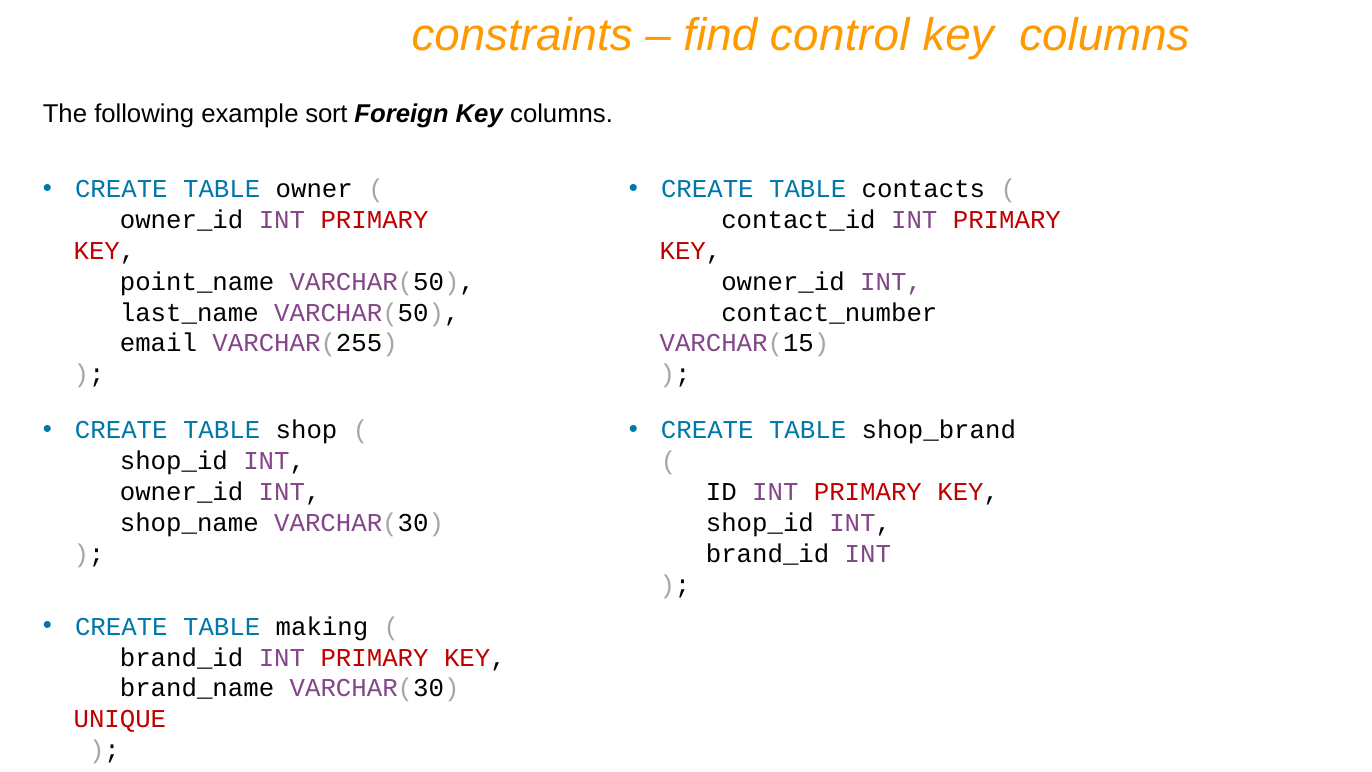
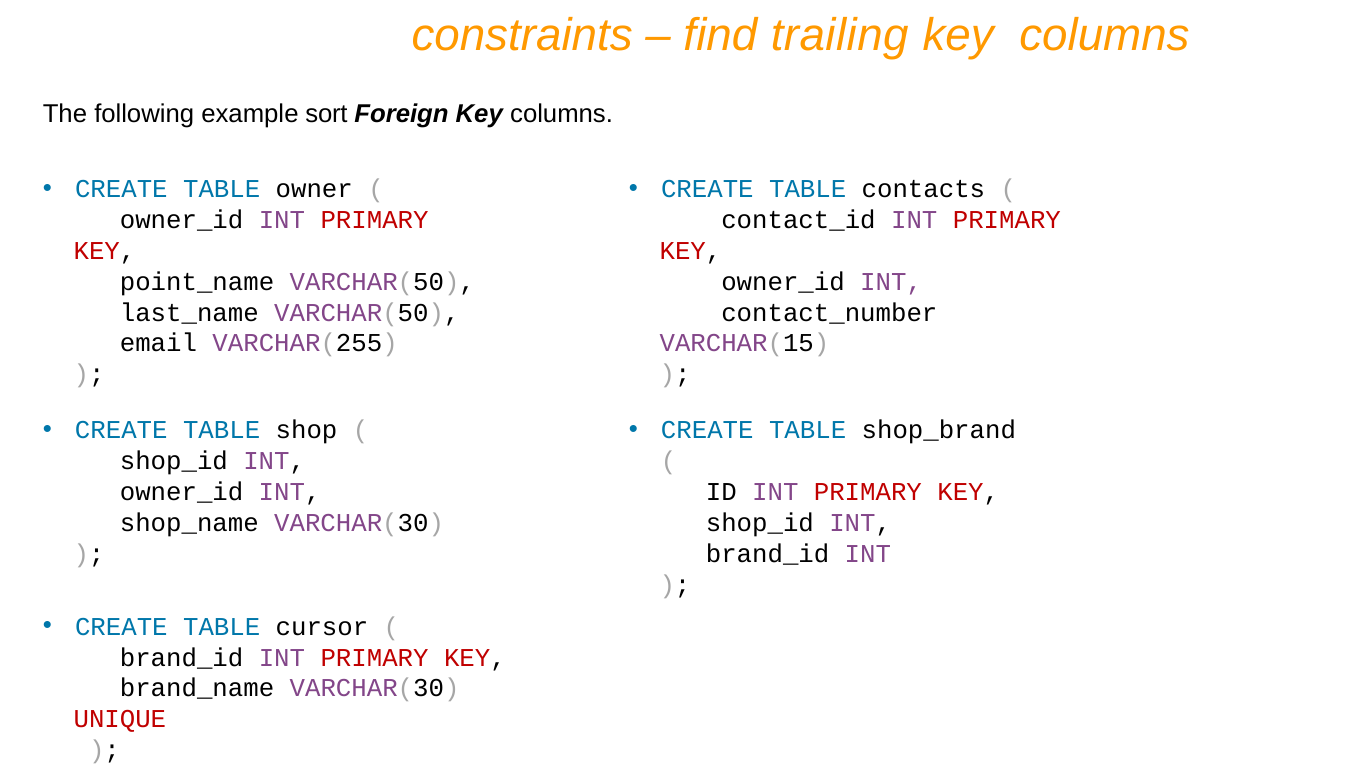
control: control -> trailing
making: making -> cursor
